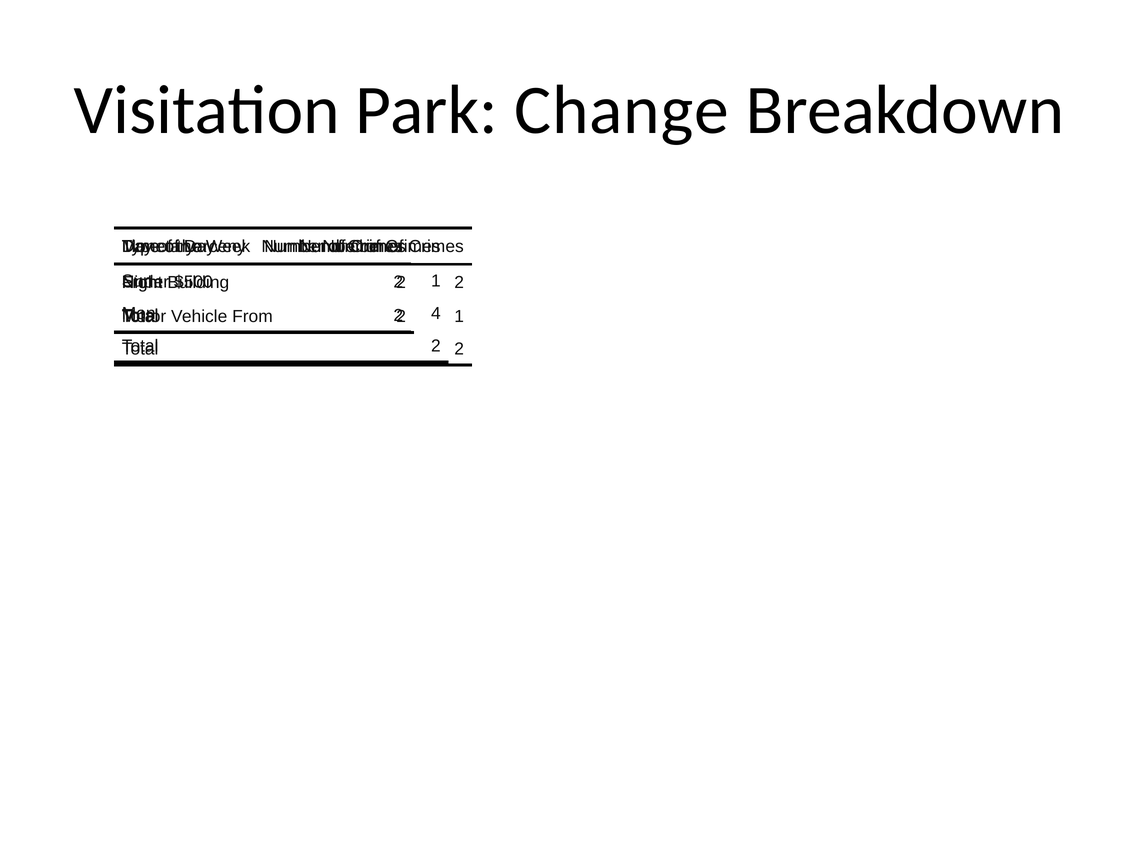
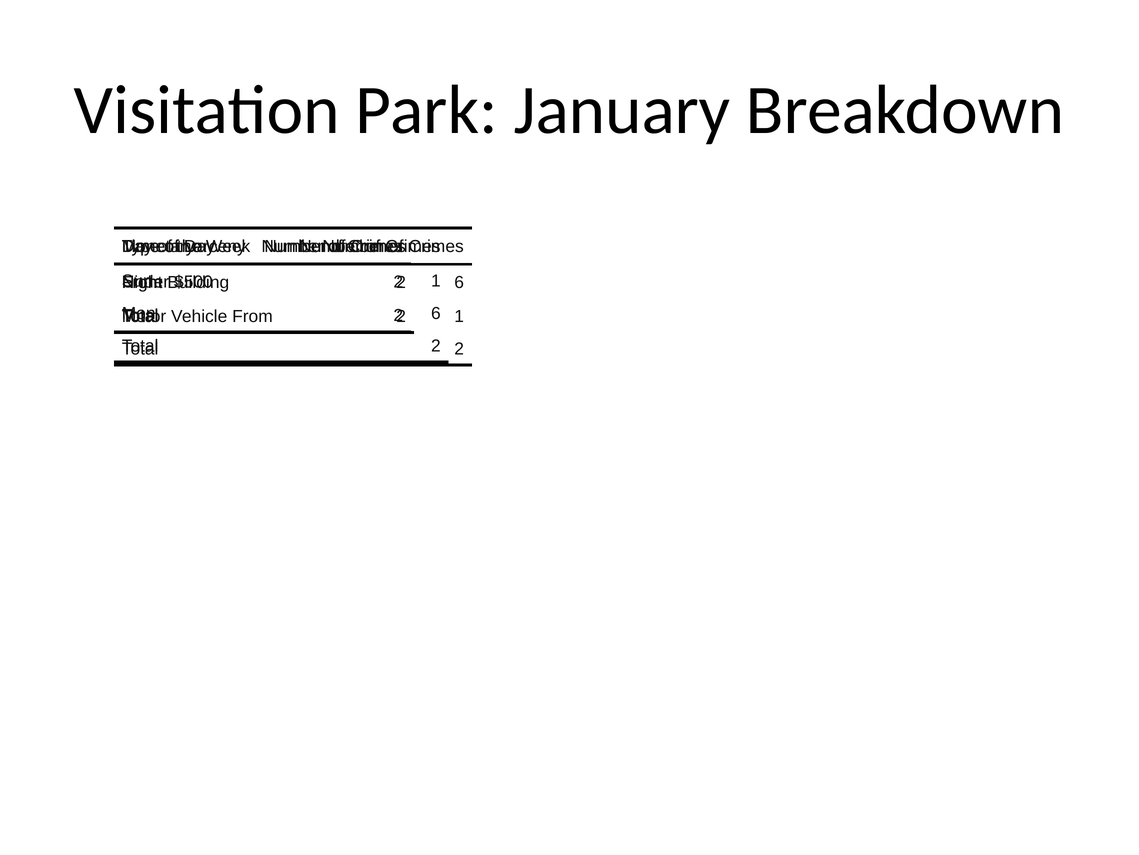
Change: Change -> January
2 at (459, 282): 2 -> 6
4 at (436, 313): 4 -> 6
